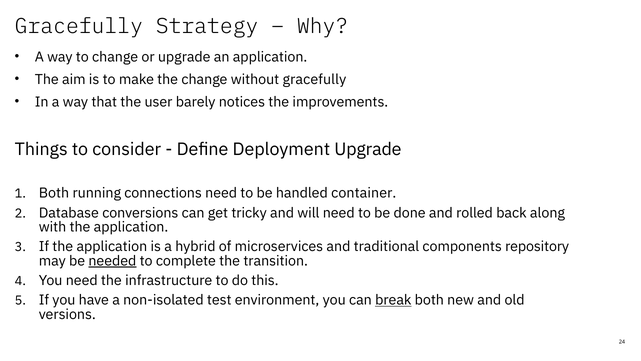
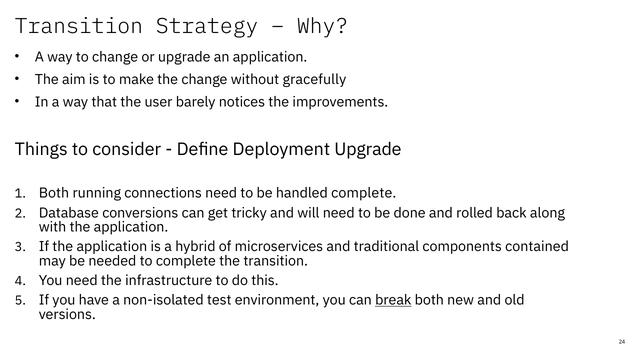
Gracefully at (79, 26): Gracefully -> Transition
handled container: container -> complete
repository: repository -> contained
needed underline: present -> none
